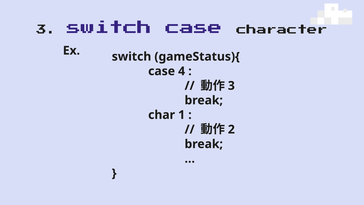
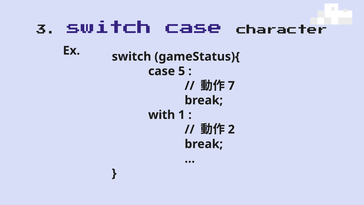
4: 4 -> 5
3 at (231, 86): 3 -> 7
char: char -> with
